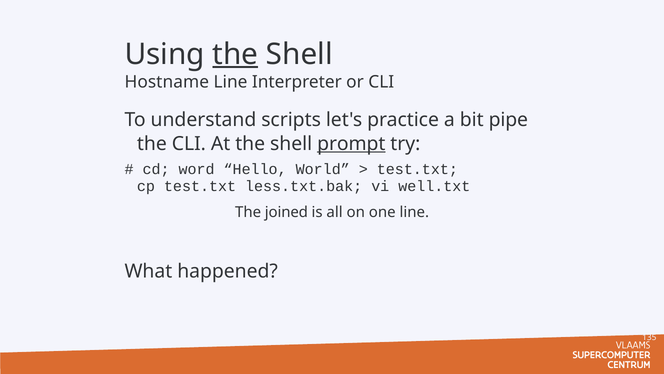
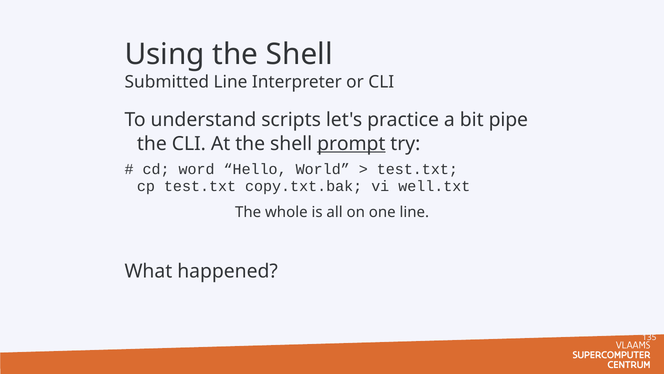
the at (235, 54) underline: present -> none
Hostname: Hostname -> Submitted
less.txt.bak: less.txt.bak -> copy.txt.bak
joined: joined -> whole
